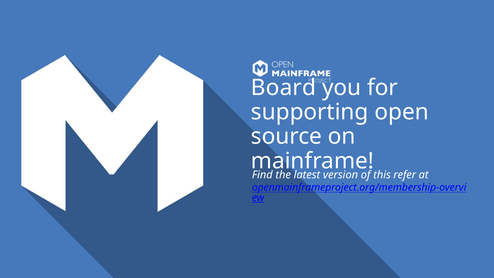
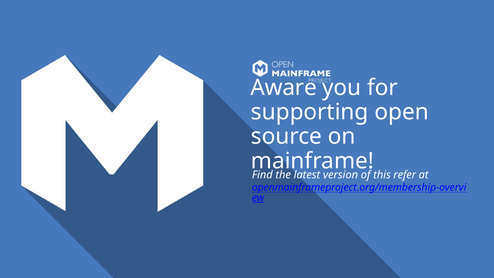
Board: Board -> Aware
